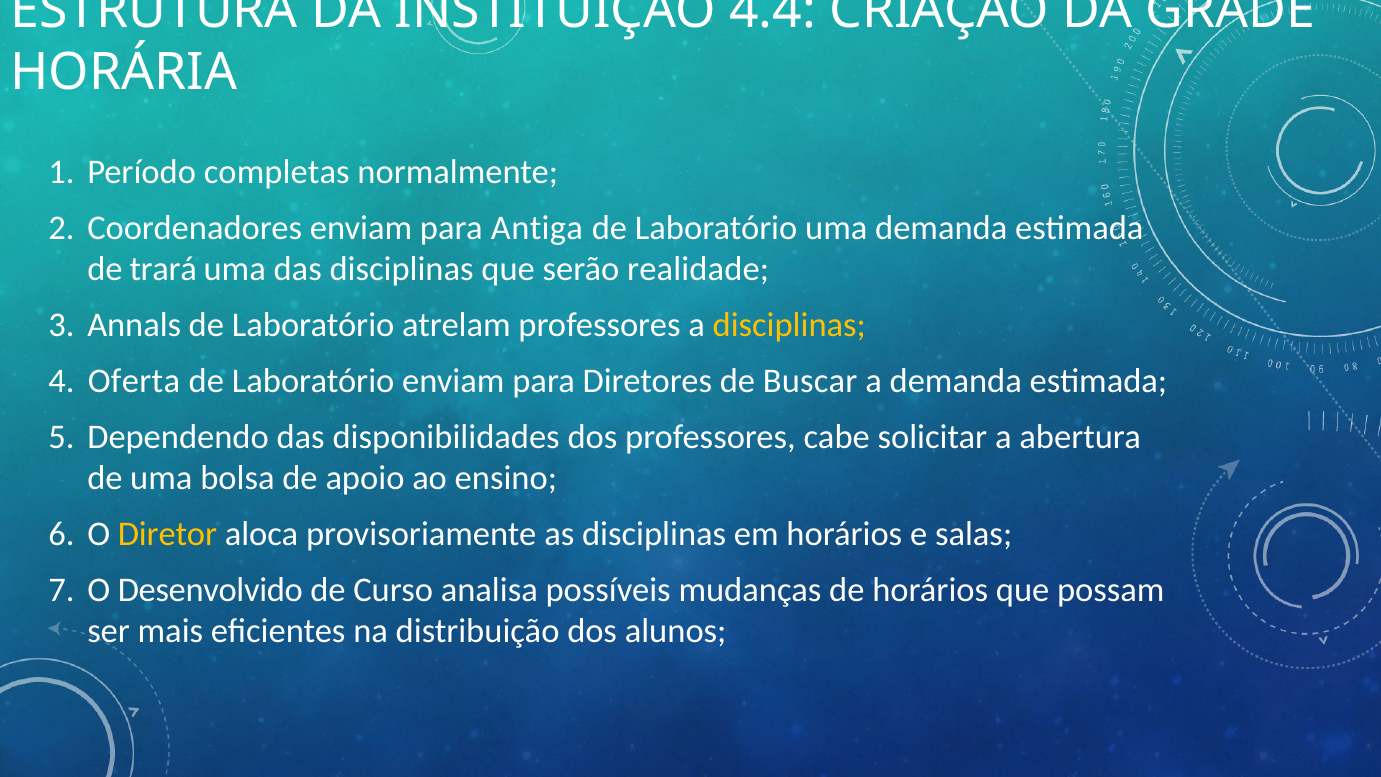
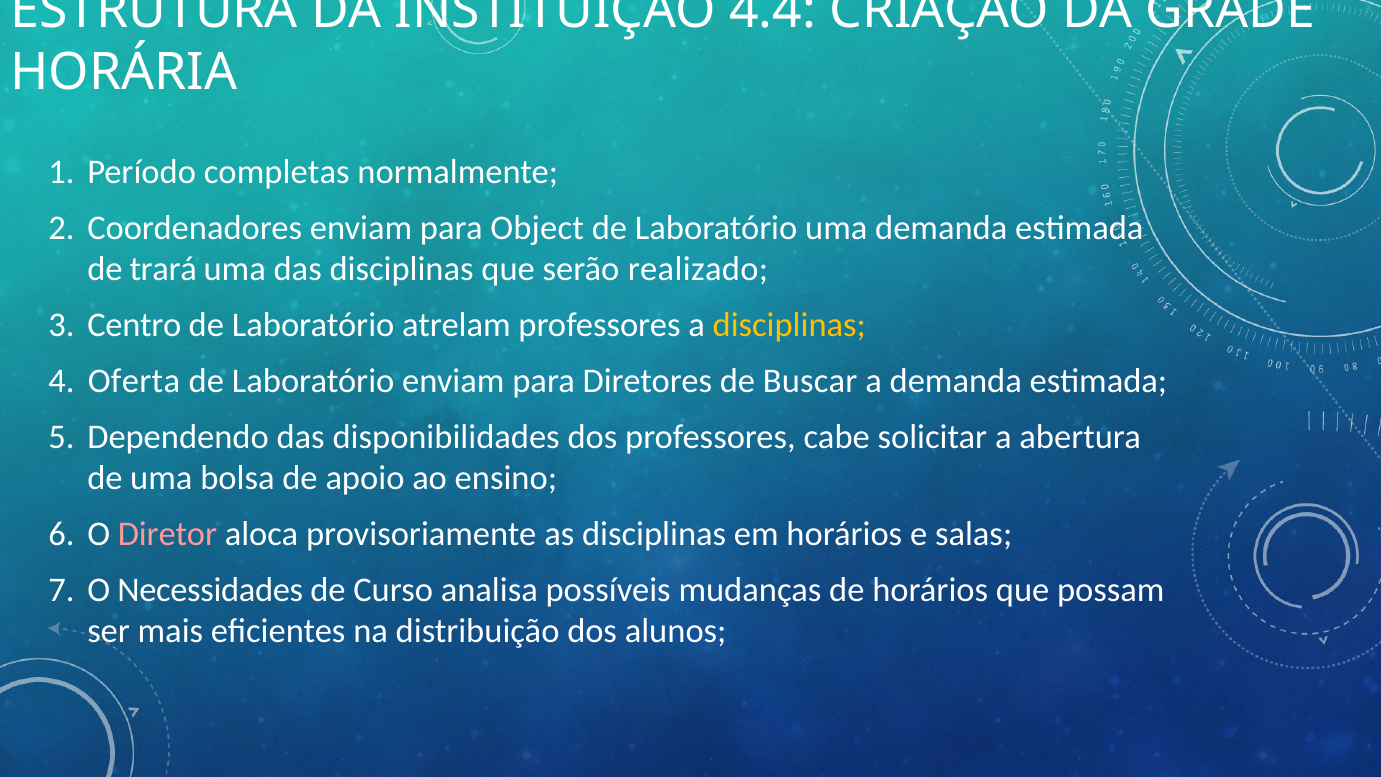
Antiga: Antiga -> Object
realidade: realidade -> realizado
Annals: Annals -> Centro
Diretor colour: yellow -> pink
Desenvolvido: Desenvolvido -> Necessidades
